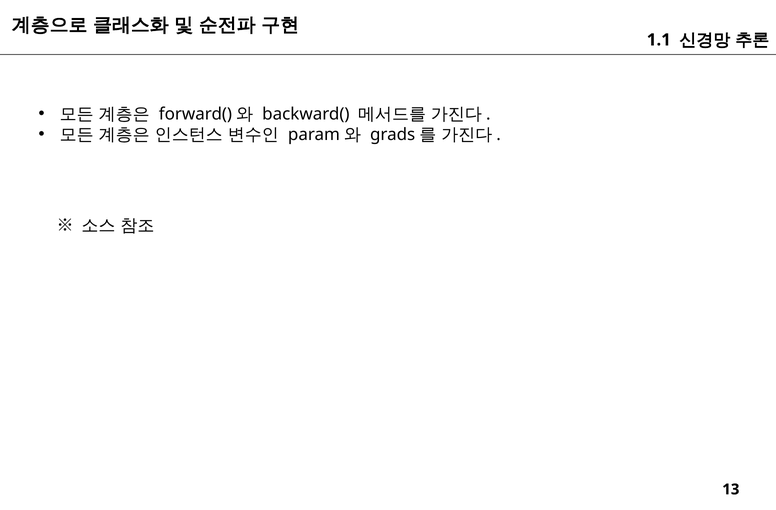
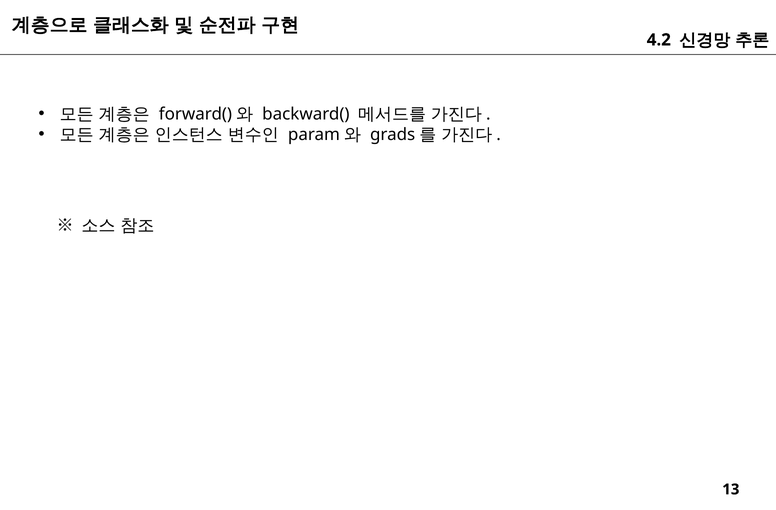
1.1: 1.1 -> 4.2
